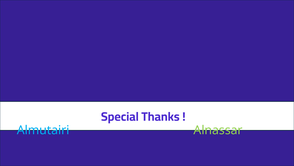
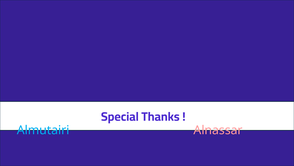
Alnassar colour: light green -> pink
